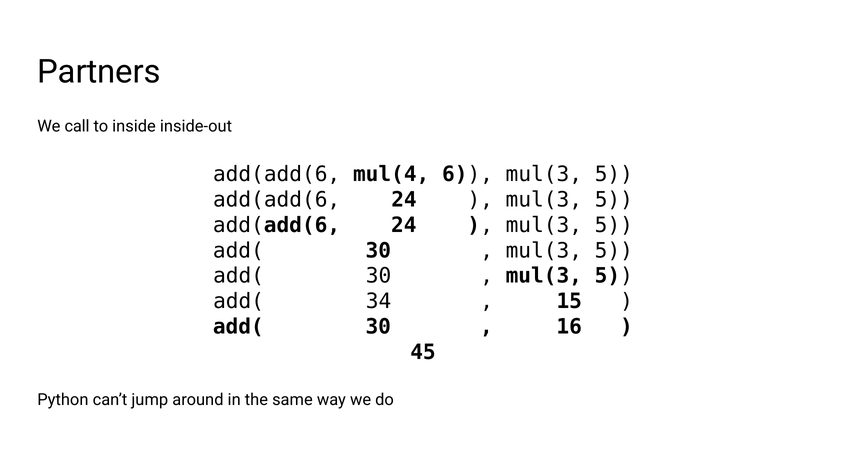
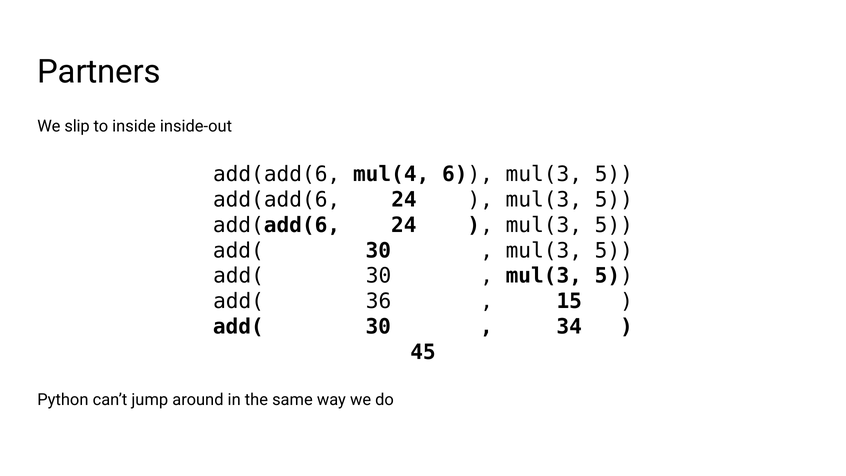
call: call -> slip
34: 34 -> 36
16: 16 -> 34
